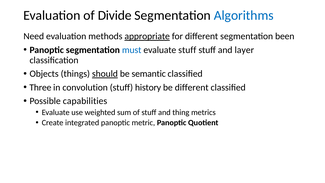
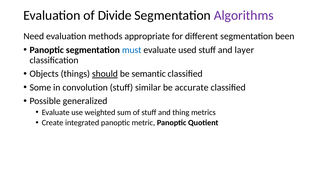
Algorithms colour: blue -> purple
appropriate underline: present -> none
evaluate stuff: stuff -> used
Three: Three -> Some
history: history -> similar
be different: different -> accurate
capabilities: capabilities -> generalized
